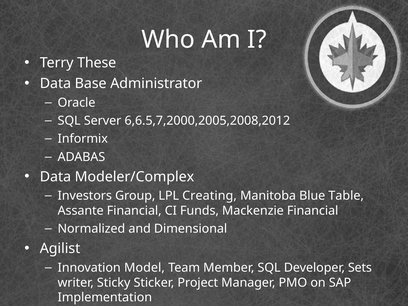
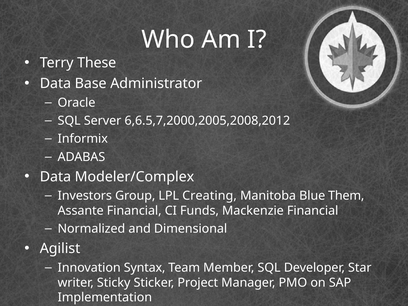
Table: Table -> Them
Model: Model -> Syntax
Sets: Sets -> Star
